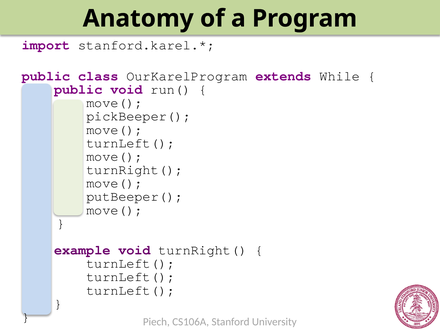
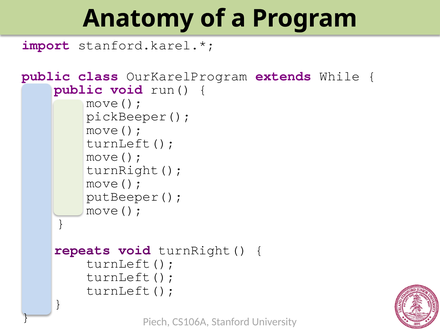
example: example -> repeats
